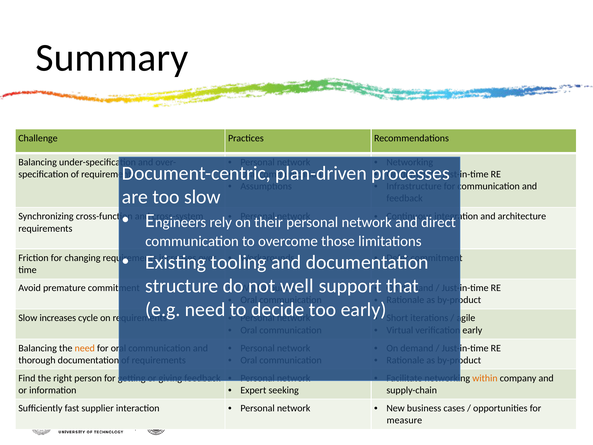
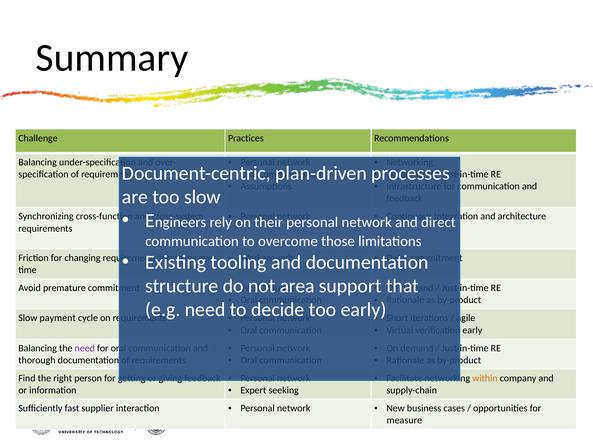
well: well -> area
Slow increases: increases -> payment
need at (85, 348) colour: orange -> purple
